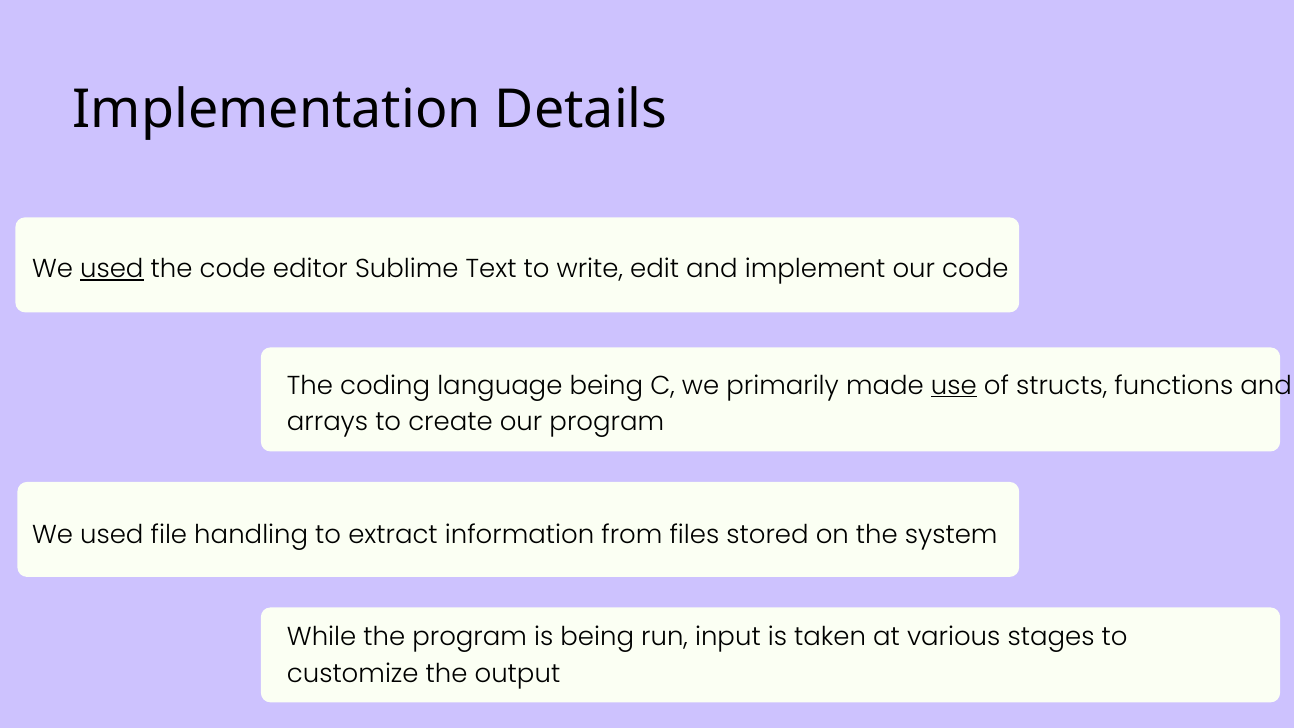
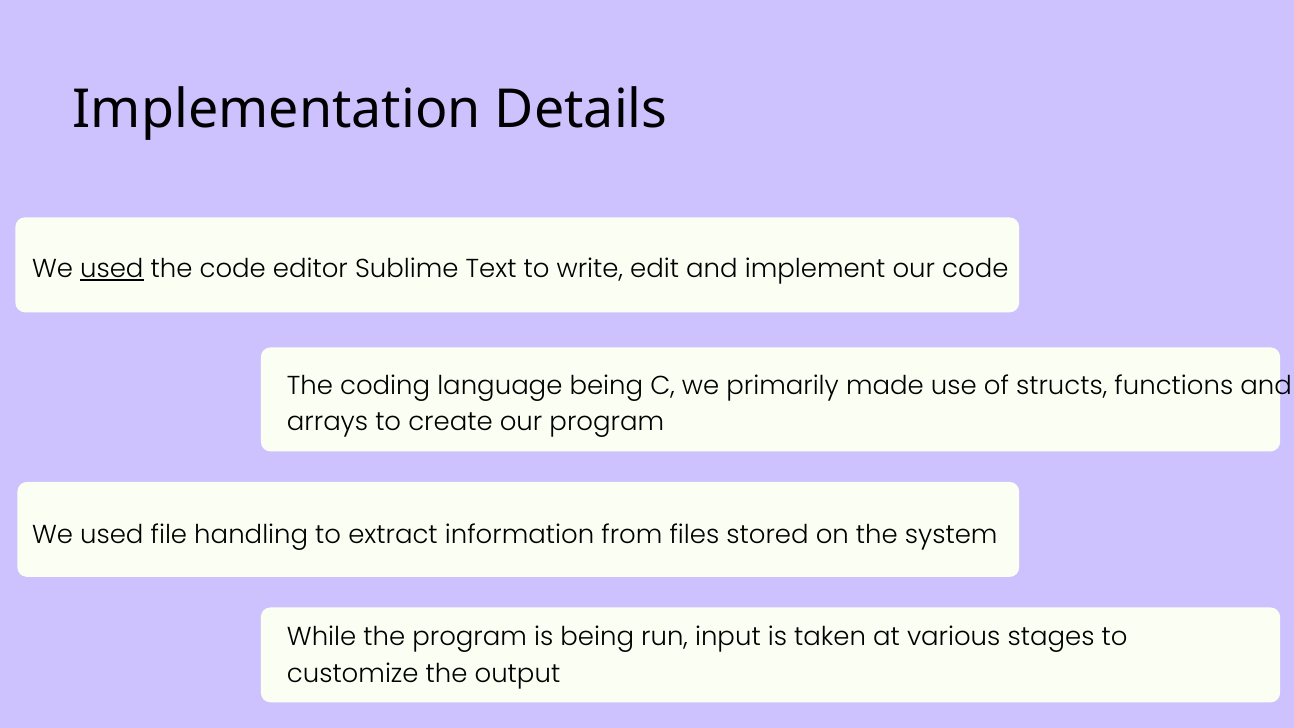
use underline: present -> none
